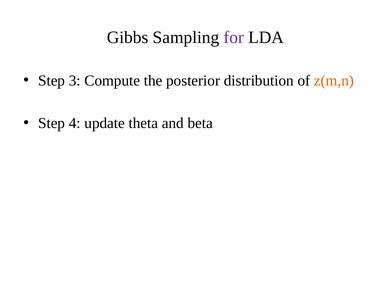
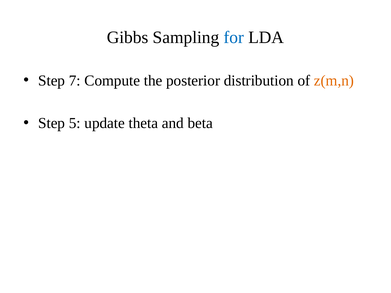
for colour: purple -> blue
3: 3 -> 7
4: 4 -> 5
